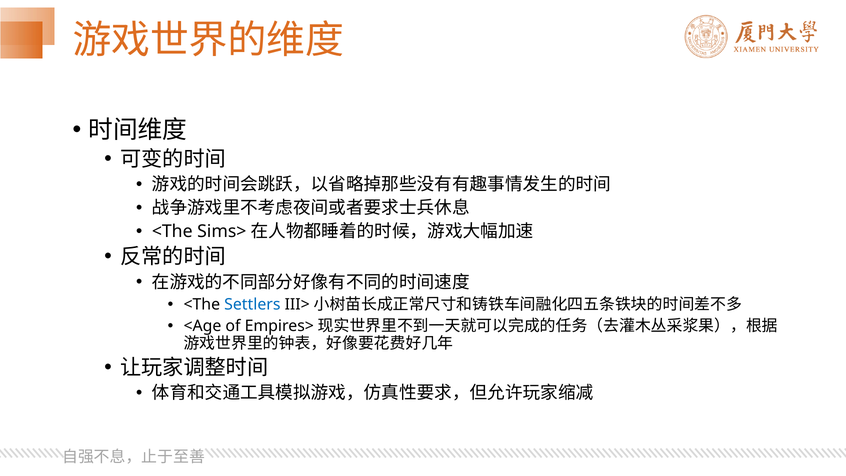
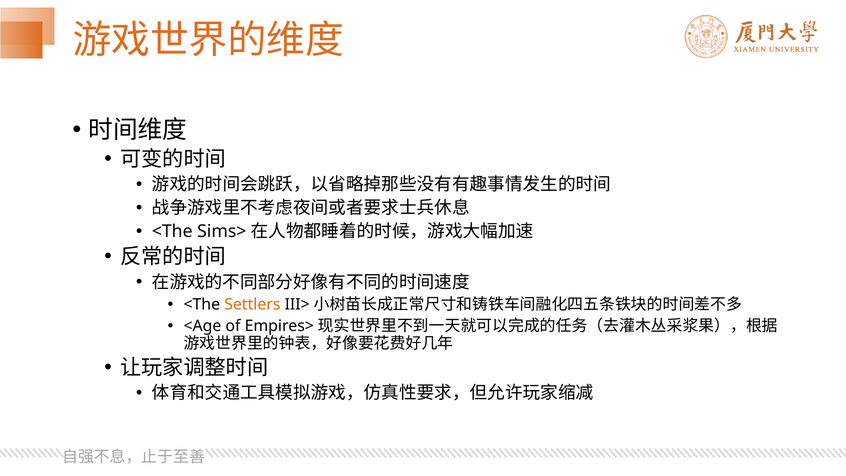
Settlers colour: blue -> orange
